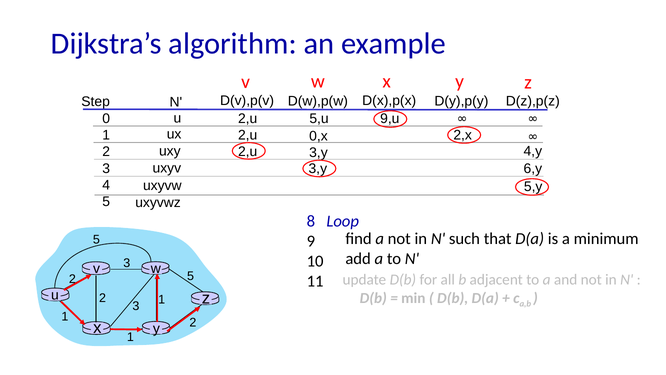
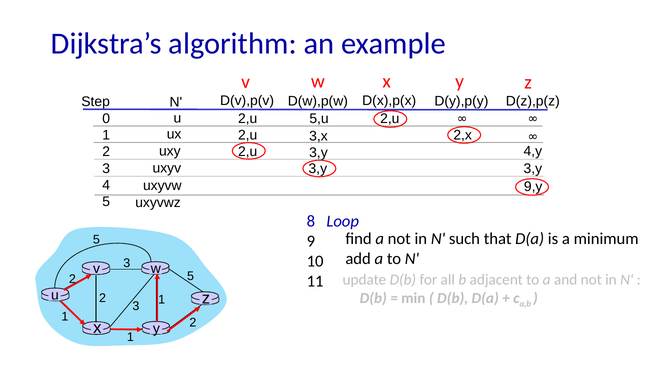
9,u at (390, 118): 9,u -> 2,u
0,x: 0,x -> 3,x
uxyv 6,y: 6,y -> 3,y
5,y: 5,y -> 9,y
